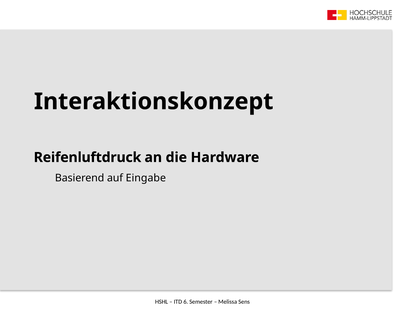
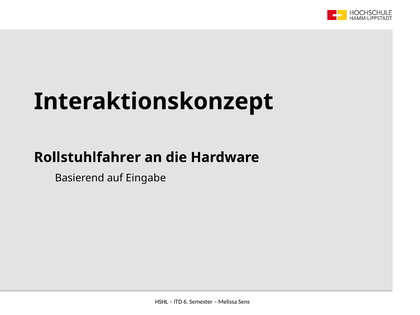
Reifenluftdruck: Reifenluftdruck -> Rollstuhlfahrer
